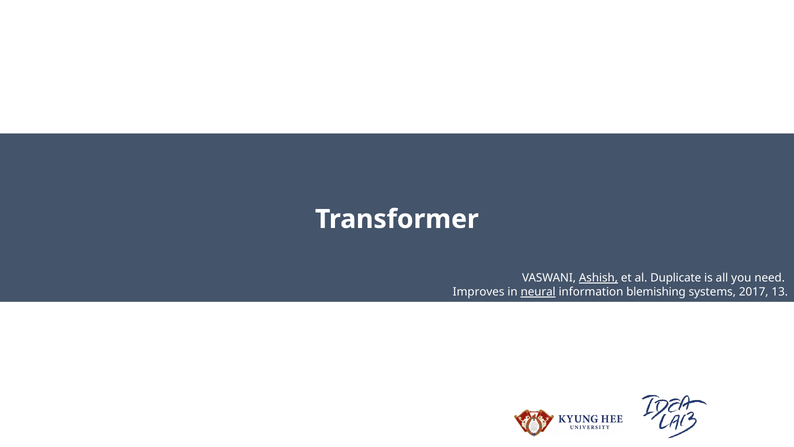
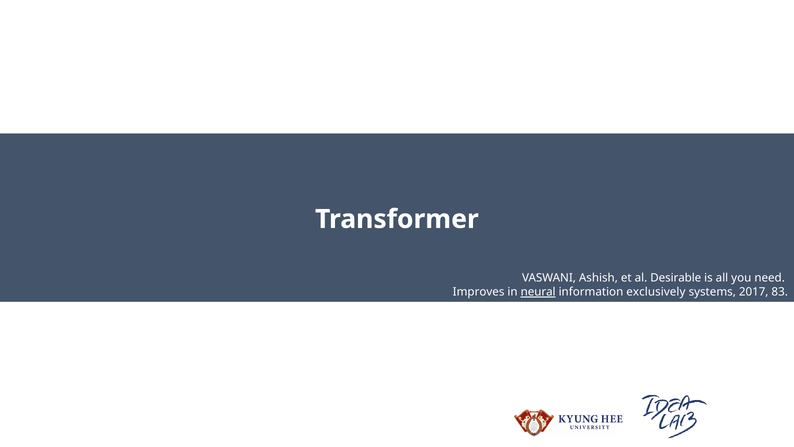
Ashish underline: present -> none
Duplicate: Duplicate -> Desirable
blemishing: blemishing -> exclusively
13: 13 -> 83
